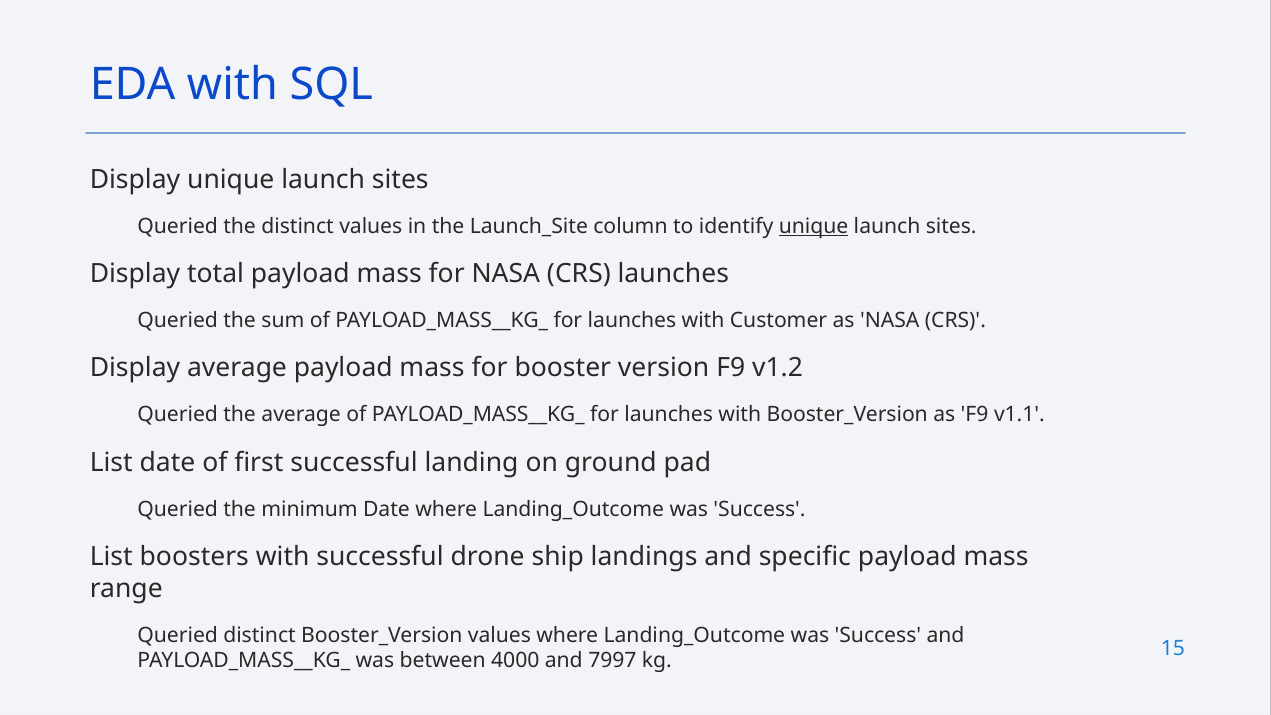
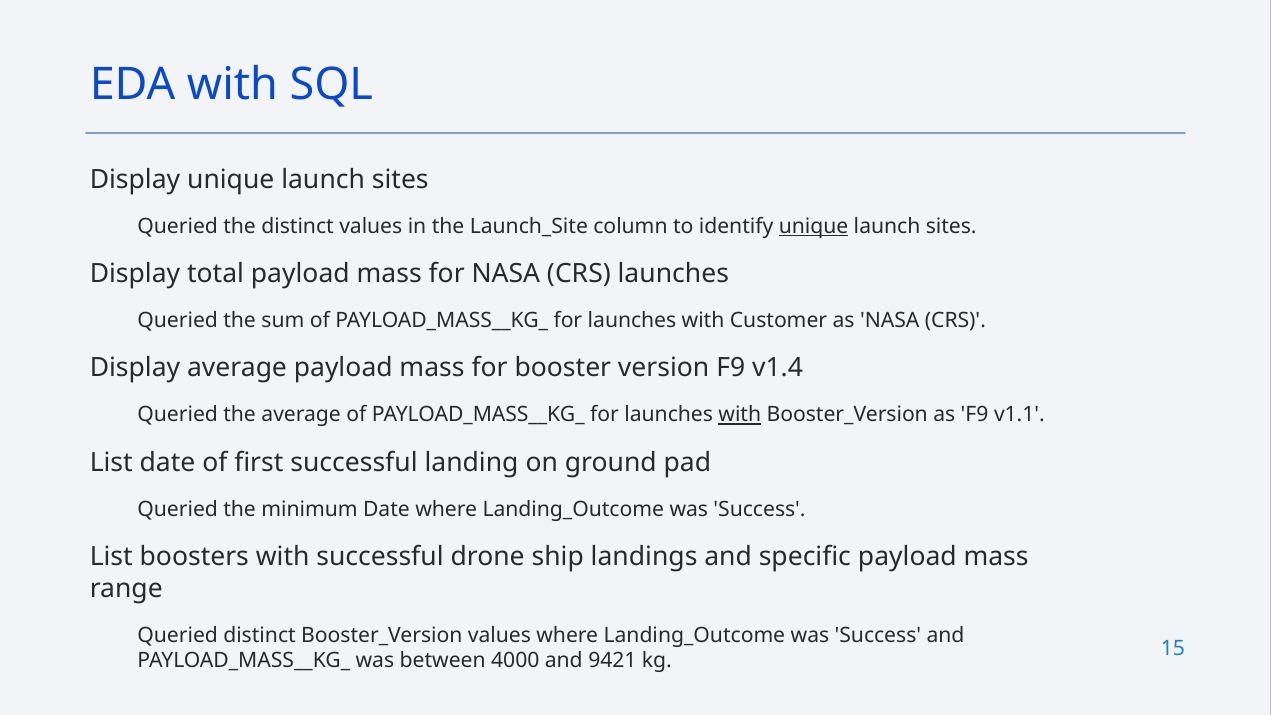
v1.2: v1.2 -> v1.4
with at (740, 415) underline: none -> present
7997: 7997 -> 9421
